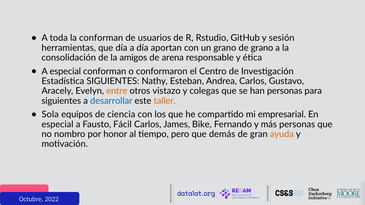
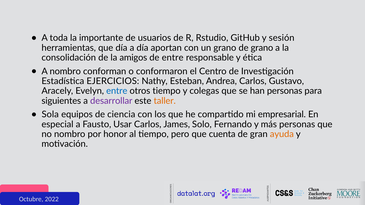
la conforman: conforman -> importante
de arena: arena -> entre
A especial: especial -> nombro
Estadística SIGUIENTES: SIGUIENTES -> EJERCICIOS
entre at (117, 91) colour: orange -> blue
otros vistazo: vistazo -> tiempo
desarrollar colour: blue -> purple
Fácil: Fácil -> Usar
Bike: Bike -> Solo
demás: demás -> cuenta
